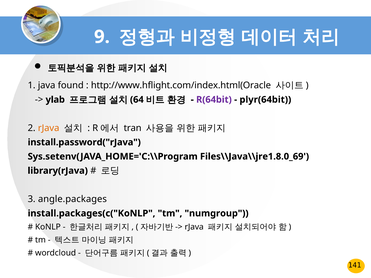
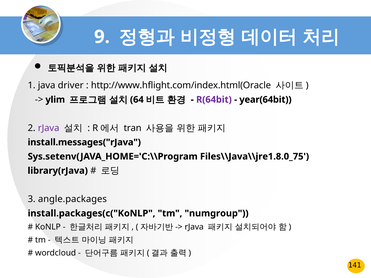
found: found -> driver
ylab: ylab -> ylim
plyr(64bit: plyr(64bit -> year(64bit
rJava at (49, 128) colour: orange -> purple
install.password("rJava: install.password("rJava -> install.messages("rJava
Files\\Java\\jre1.8.0_69: Files\\Java\\jre1.8.0_69 -> Files\\Java\\jre1.8.0_75
